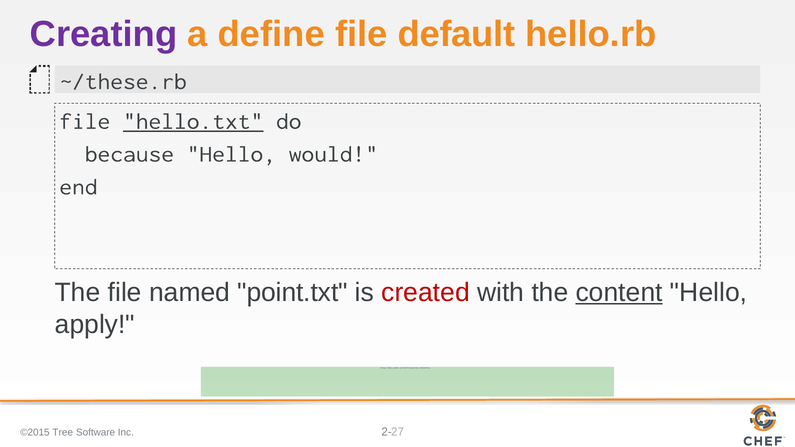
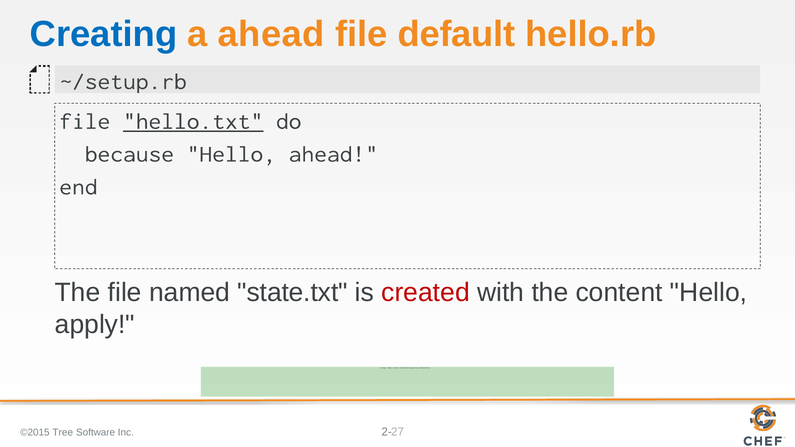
Creating colour: purple -> blue
a define: define -> ahead
~/these.rb: ~/these.rb -> ~/setup.rb
Hello would: would -> ahead
point.txt: point.txt -> state.txt
content underline: present -> none
